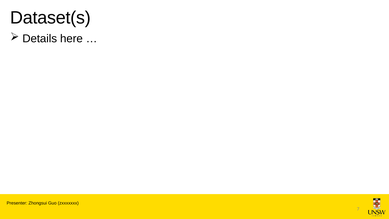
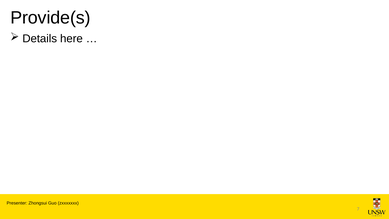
Dataset(s: Dataset(s -> Provide(s
